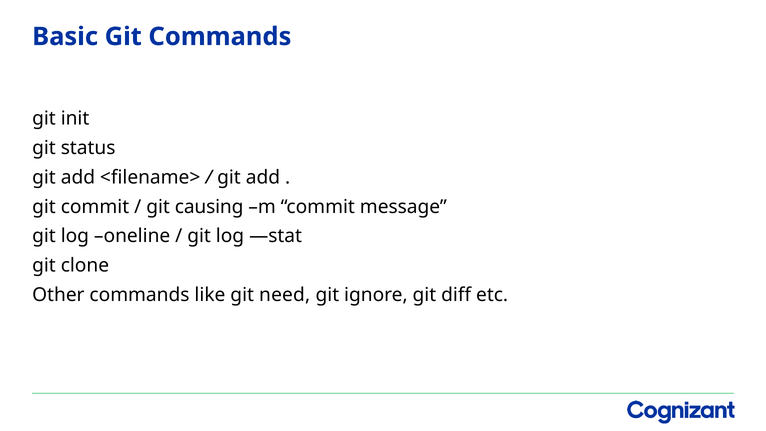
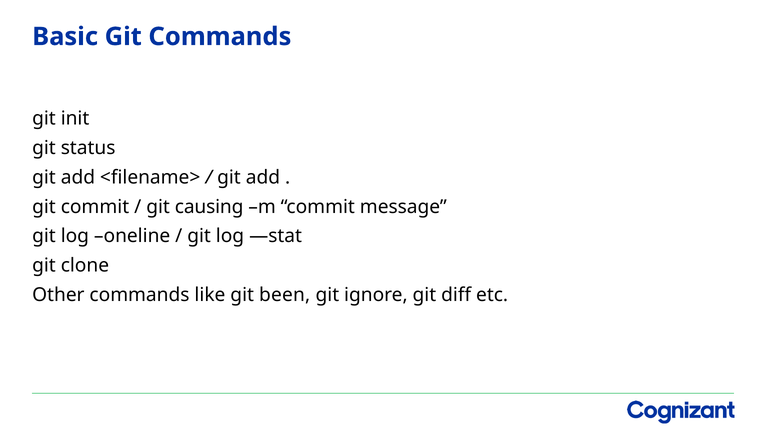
need: need -> been
